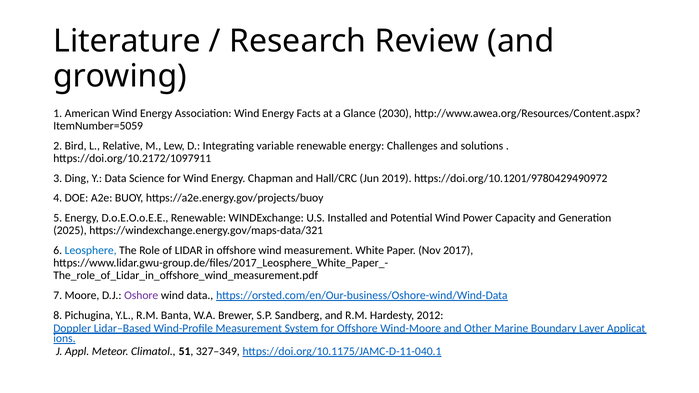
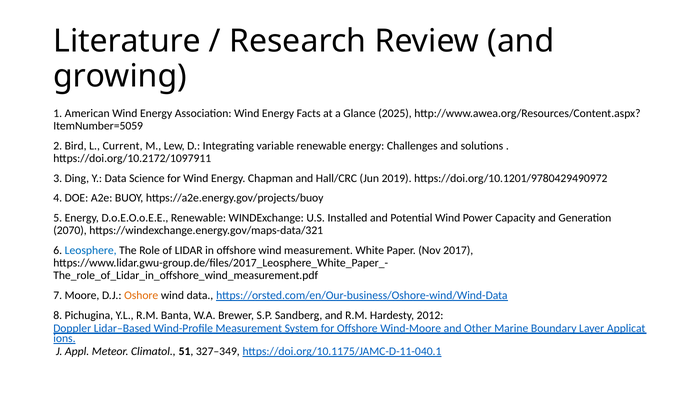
2030: 2030 -> 2025
Relative: Relative -> Current
2025: 2025 -> 2070
Oshore colour: purple -> orange
